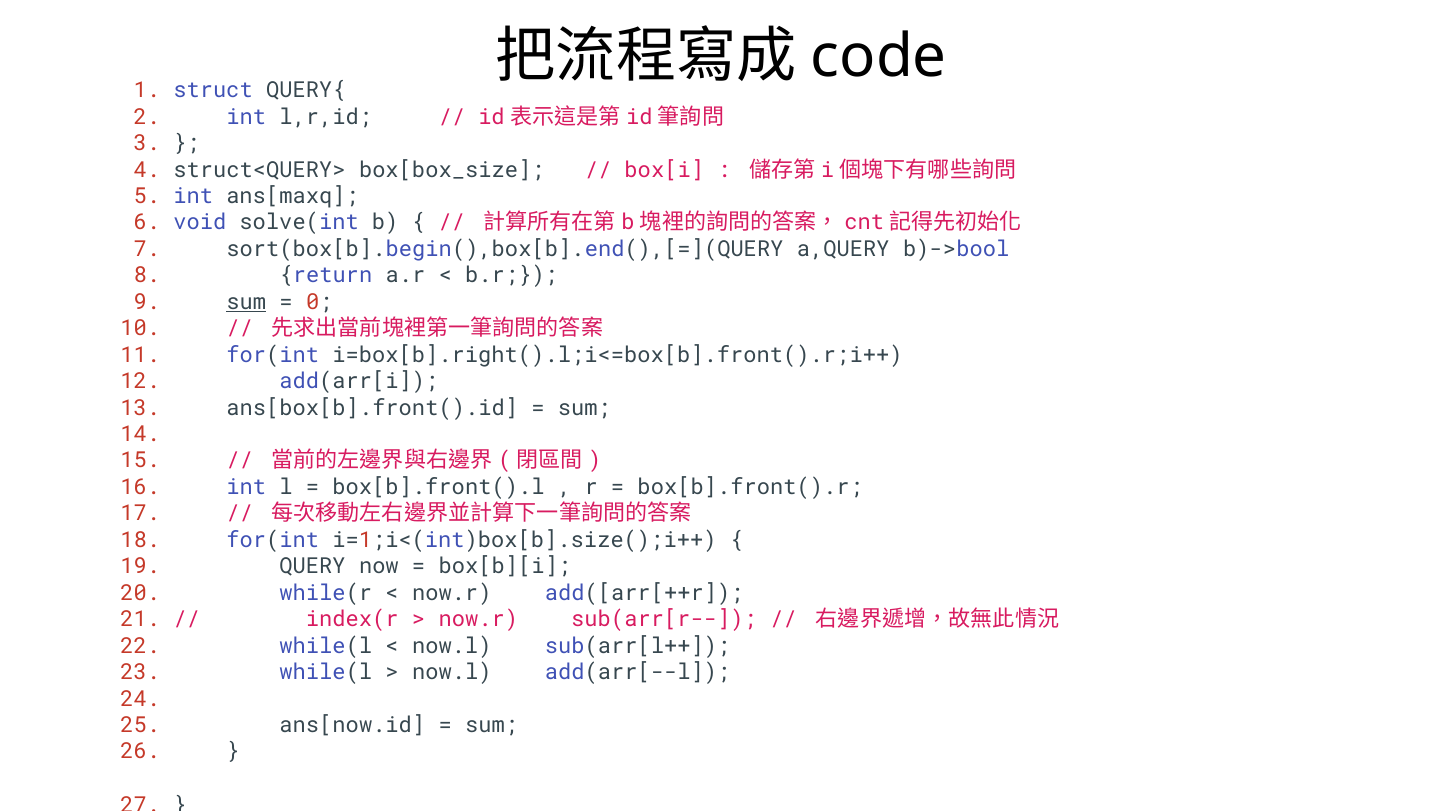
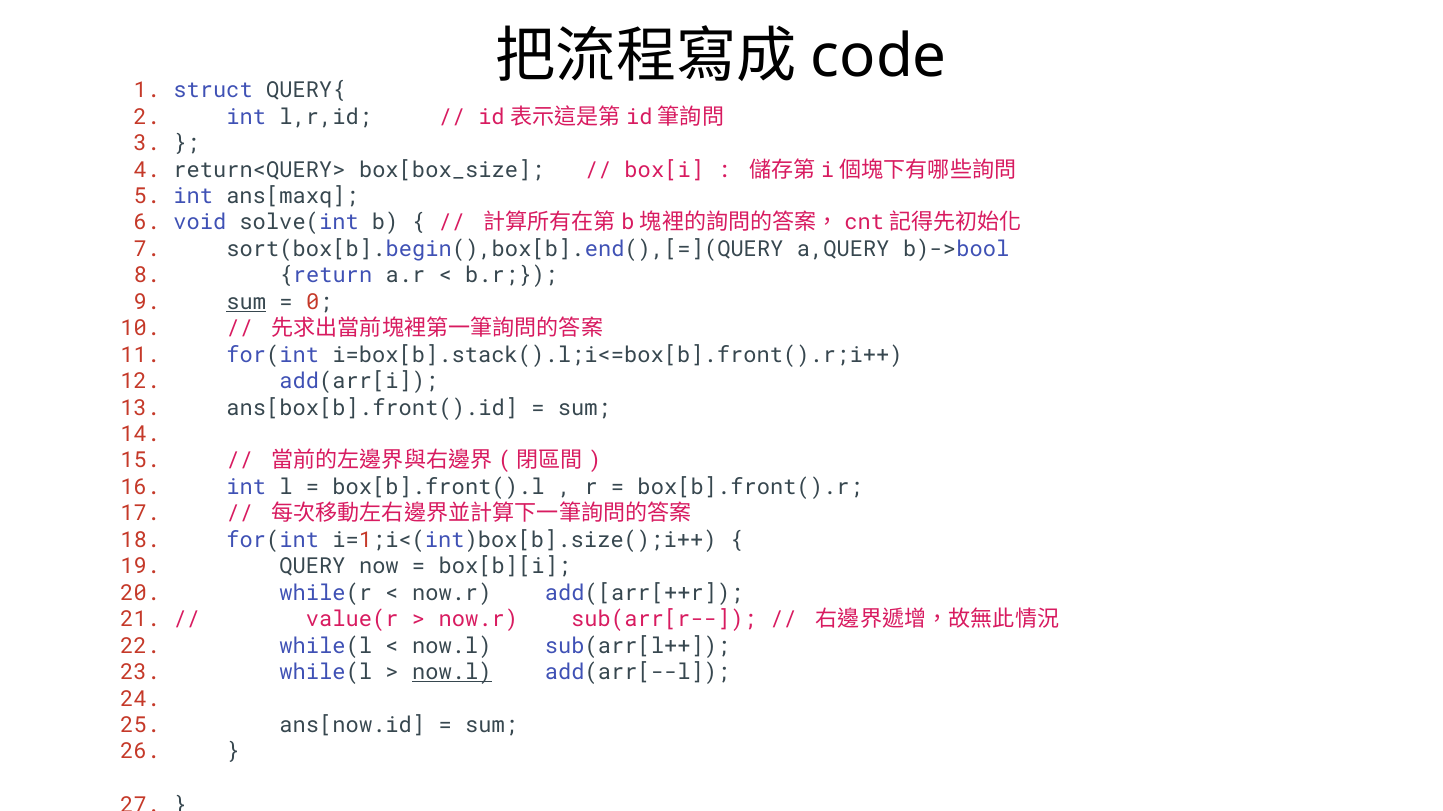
struct<QUERY>: struct<QUERY> -> return<QUERY>
i=box[b].right().l;i<=box[b].front().r;i++: i=box[b].right().l;i<=box[b].front().r;i++ -> i=box[b].stack().l;i<=box[b].front().r;i++
index(r: index(r -> value(r
now.l at (452, 673) underline: none -> present
